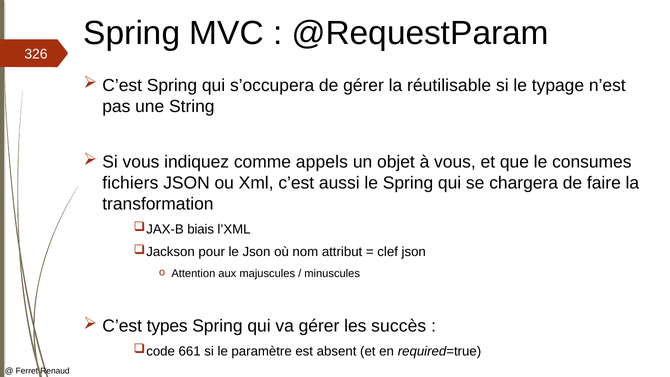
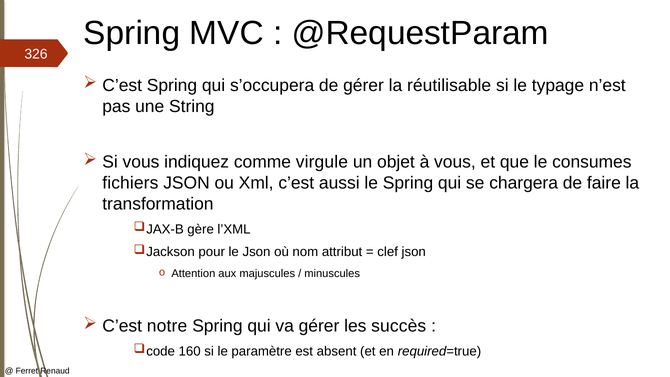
appels: appels -> virgule
biais: biais -> gère
types: types -> notre
661: 661 -> 160
